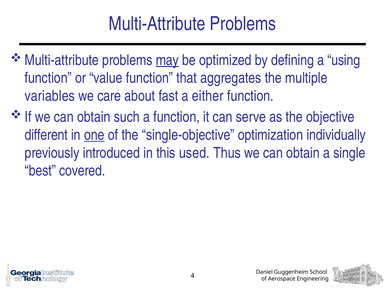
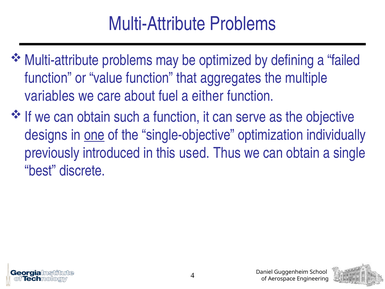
may underline: present -> none
using: using -> failed
fast: fast -> fuel
different: different -> designs
covered: covered -> discrete
